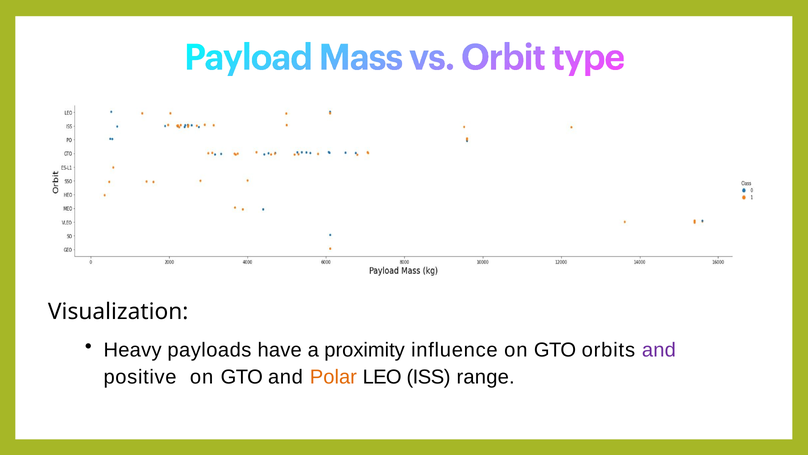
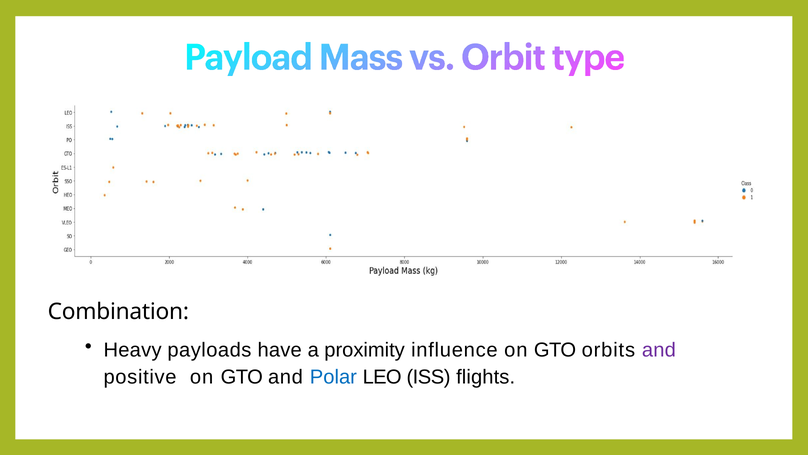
Visualization: Visualization -> Combination
Polar colour: orange -> blue
range: range -> flights
